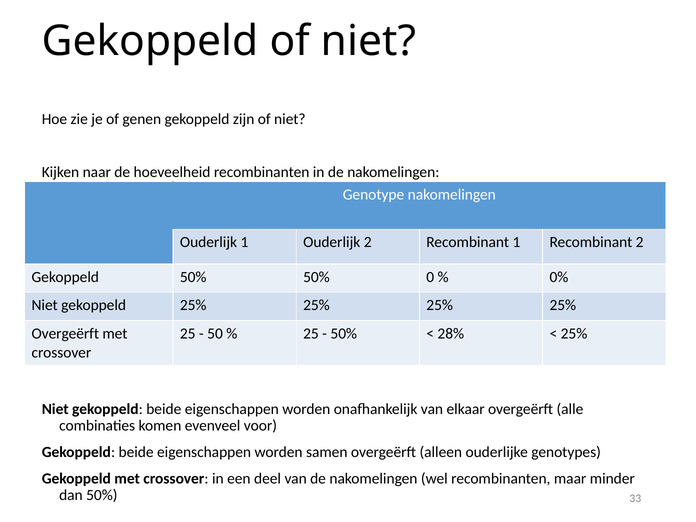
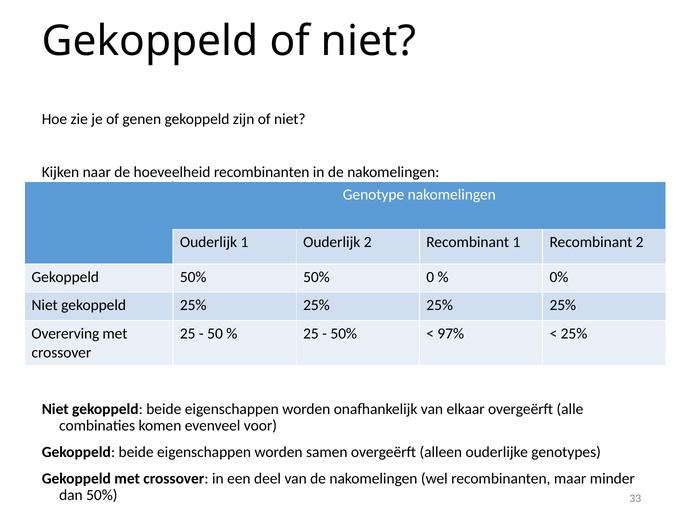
Overgeërft at (65, 334): Overgeërft -> Overerving
28%: 28% -> 97%
